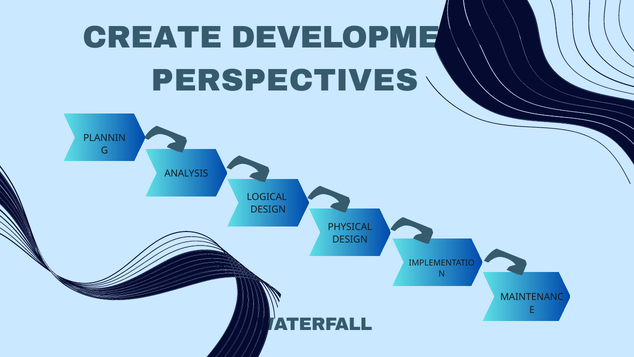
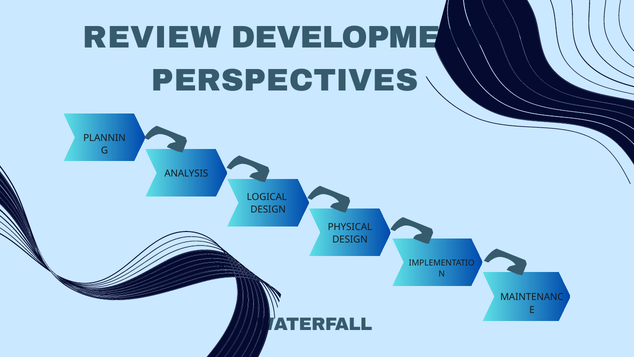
CREATE: CREATE -> REVIEW
